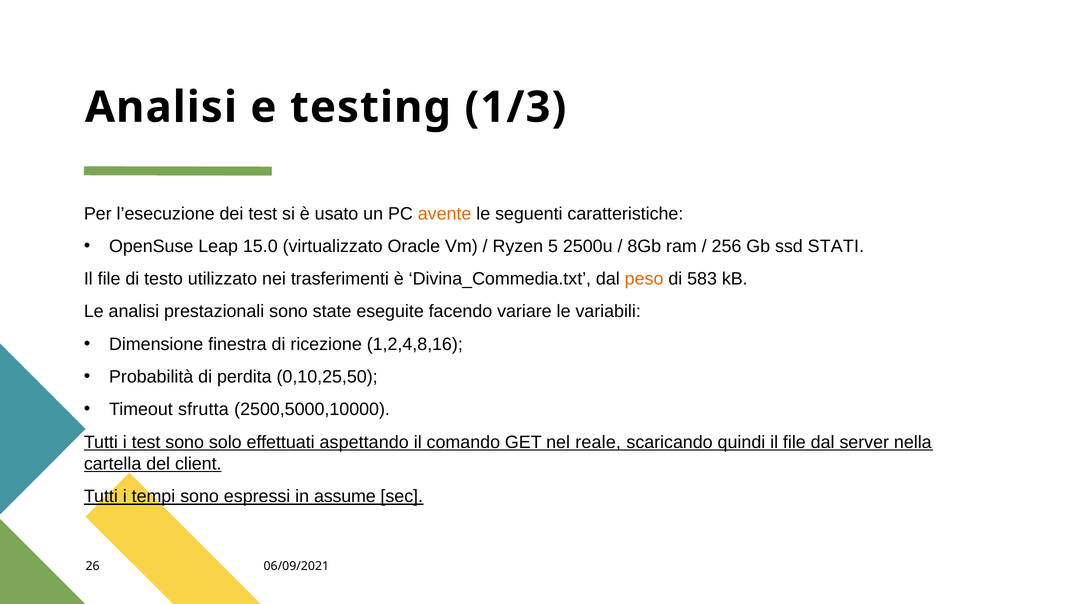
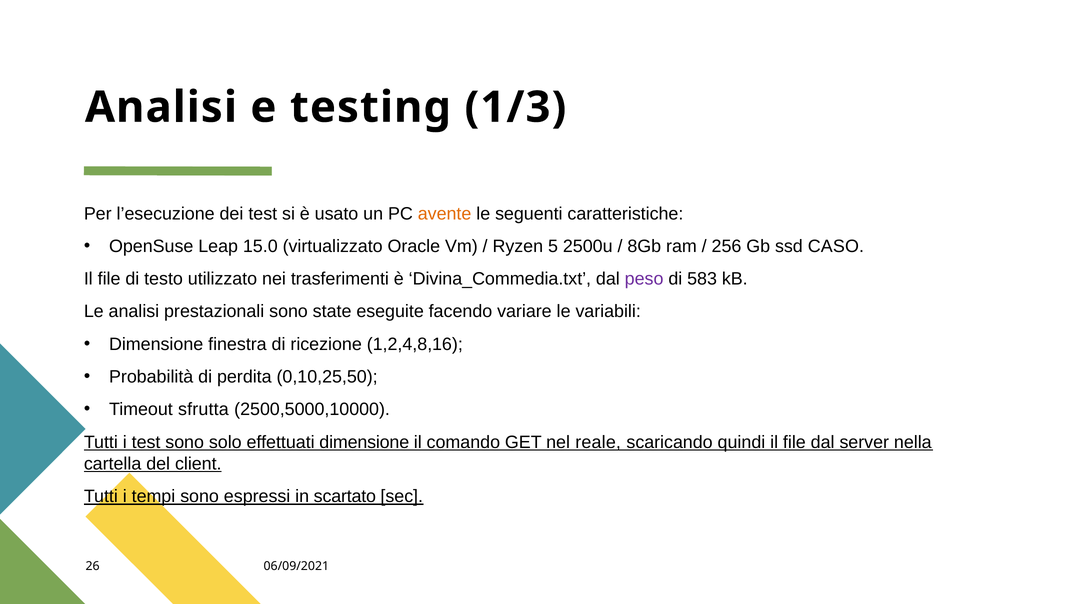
STATI: STATI -> CASO
peso colour: orange -> purple
effettuati aspettando: aspettando -> dimensione
assume: assume -> scartato
